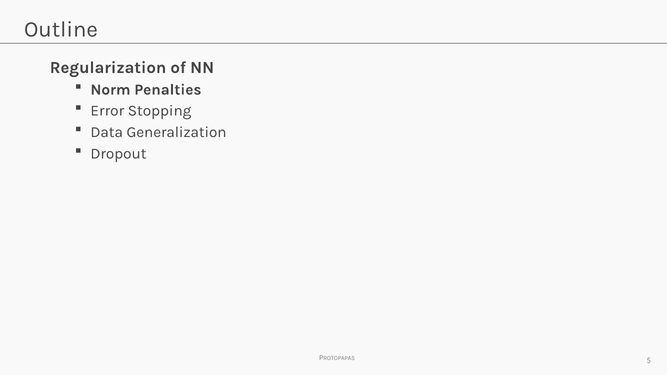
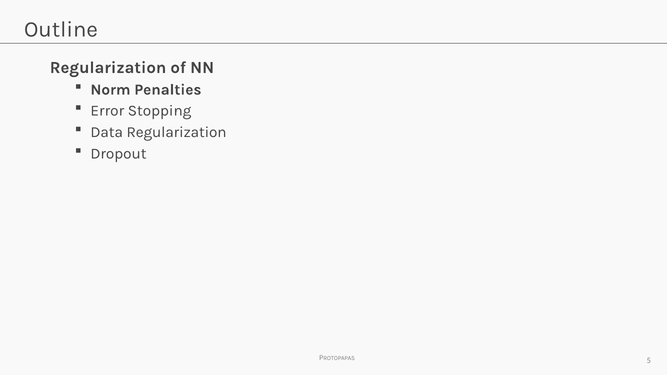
Data Generalization: Generalization -> Regularization
